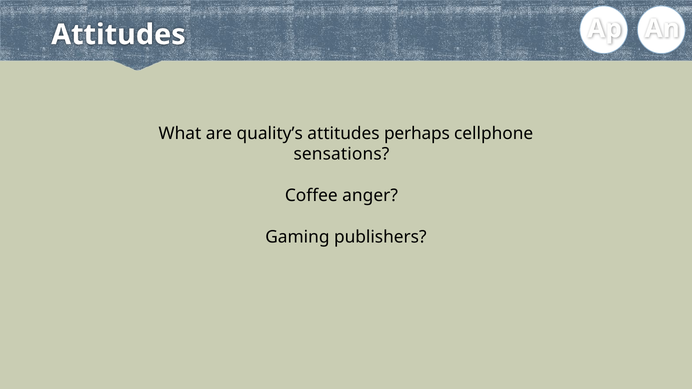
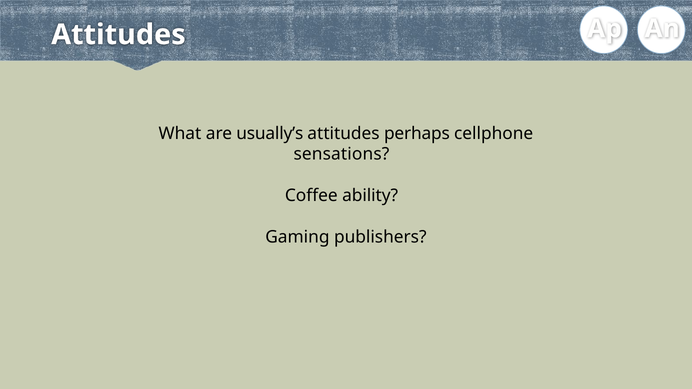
quality’s: quality’s -> usually’s
anger: anger -> ability
